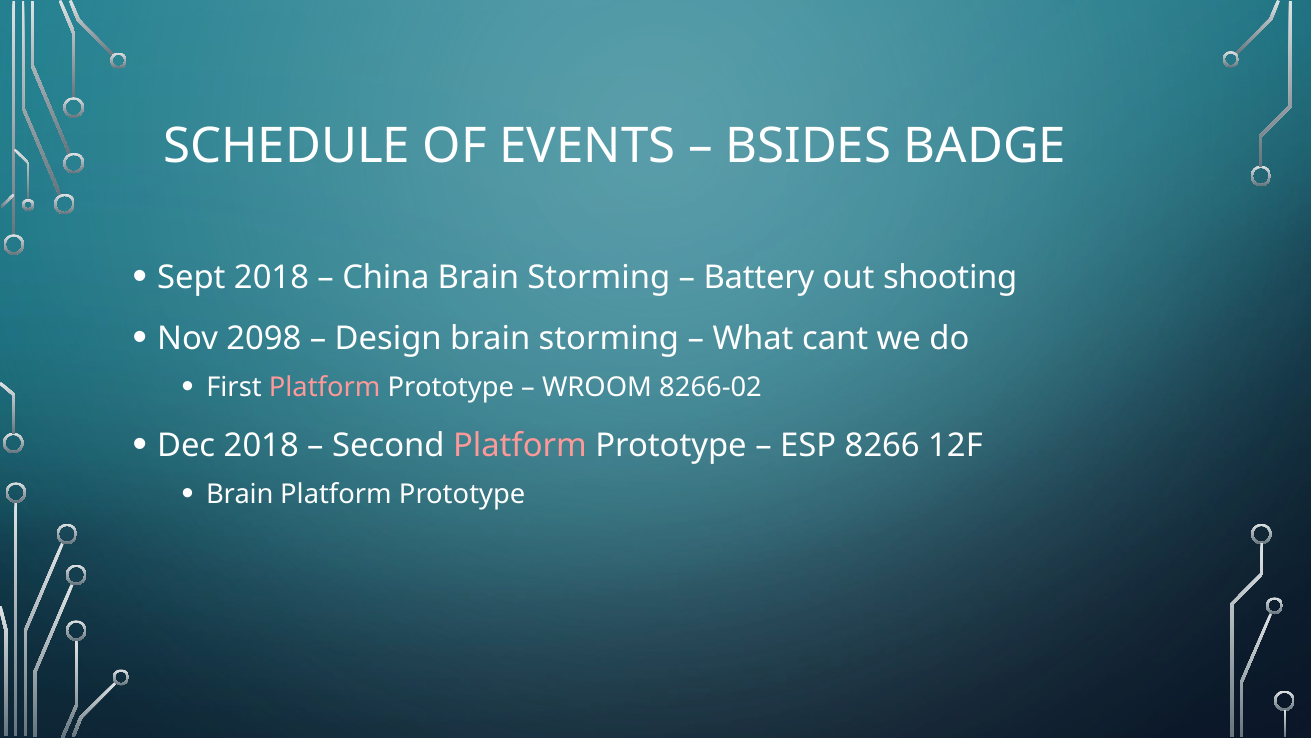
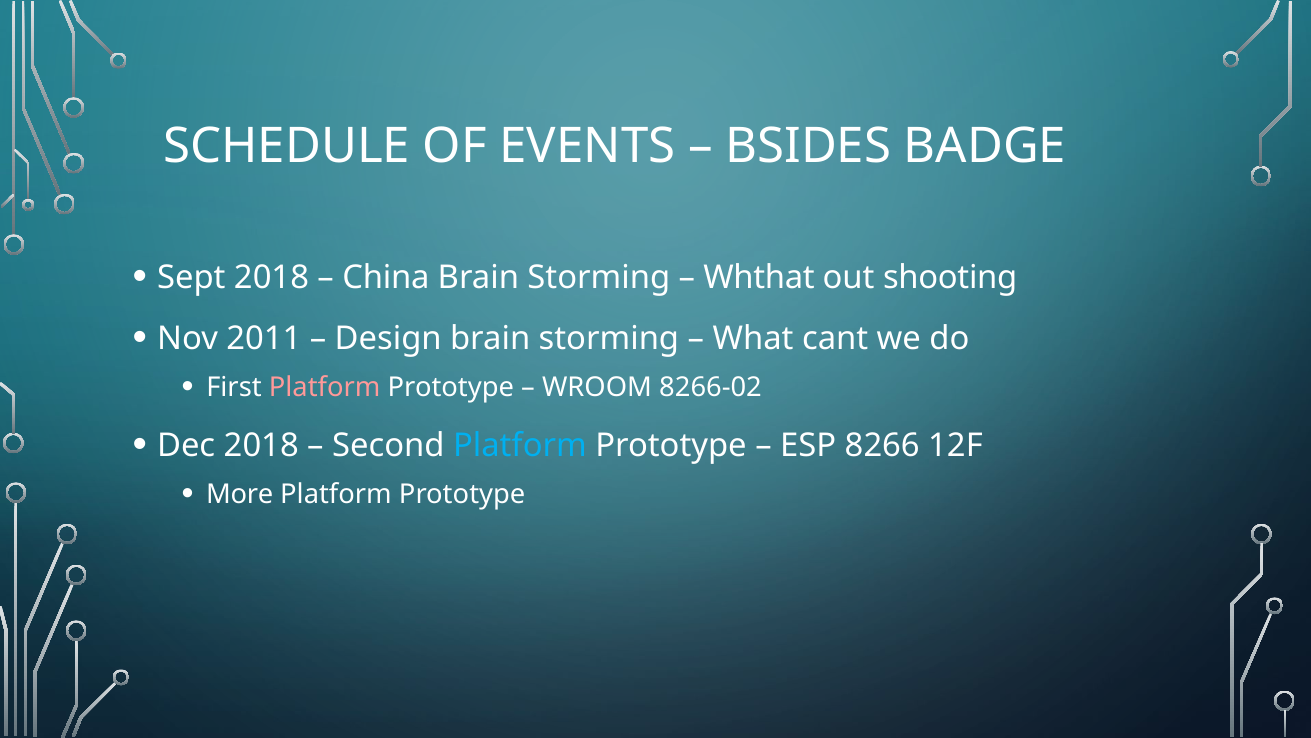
Battery: Battery -> Whthat
2098: 2098 -> 2011
Platform at (520, 445) colour: pink -> light blue
Brain at (240, 494): Brain -> More
